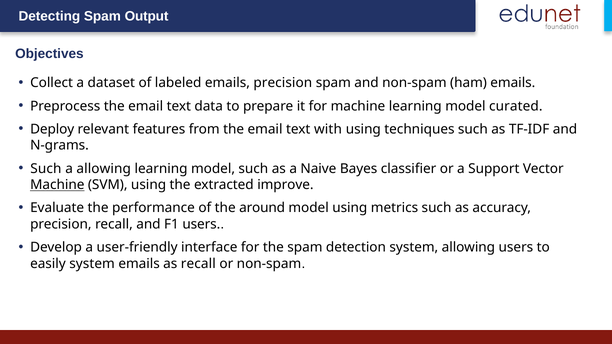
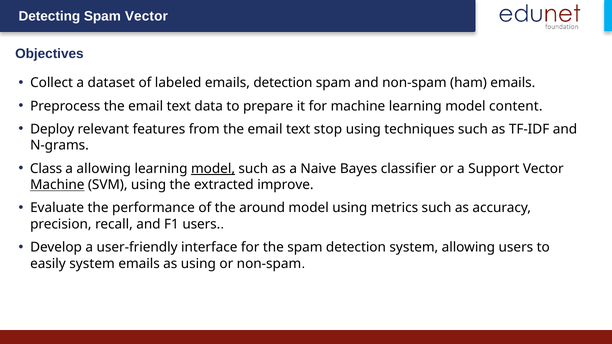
Spam Output: Output -> Vector
emails precision: precision -> detection
curated: curated -> content
with: with -> stop
Such at (46, 169): Such -> Class
model at (213, 169) underline: none -> present
as recall: recall -> using
